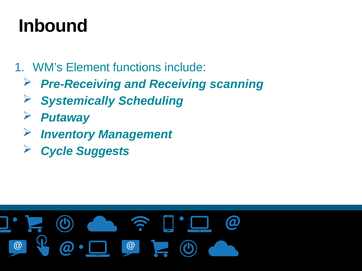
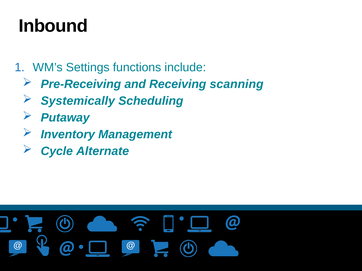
Element: Element -> Settings
Suggests: Suggests -> Alternate
